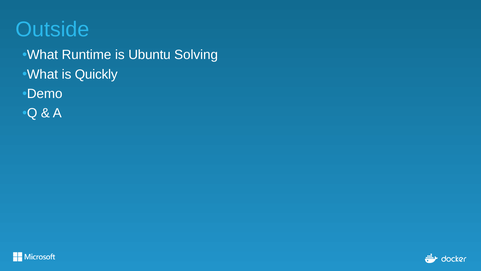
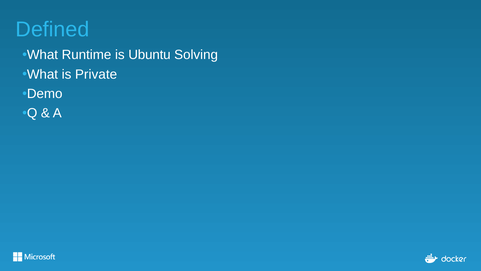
Outside: Outside -> Defined
Quickly: Quickly -> Private
